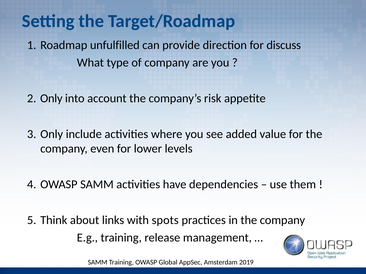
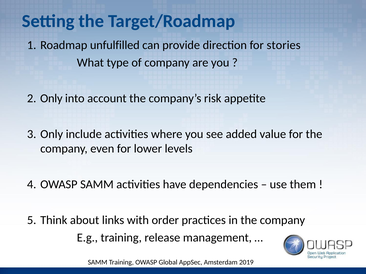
discuss: discuss -> stories
spots: spots -> order
